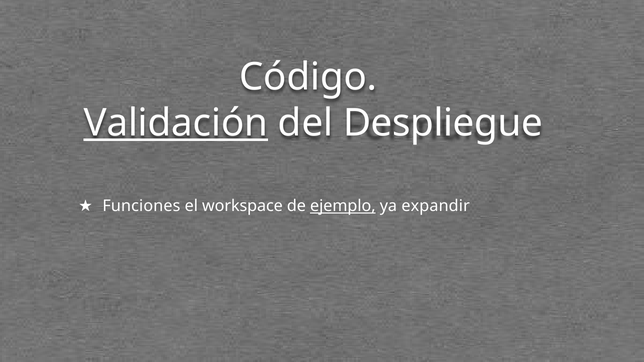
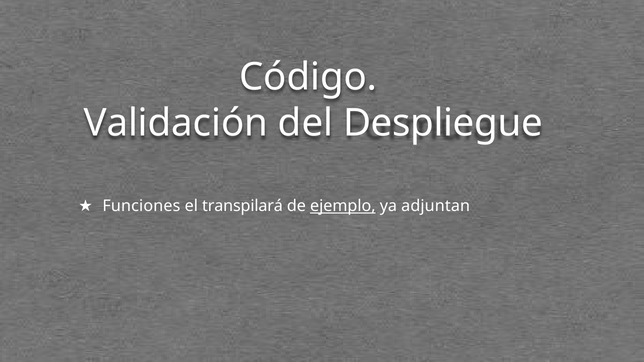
Validación underline: present -> none
workspace: workspace -> transpilará
expandir: expandir -> adjuntan
